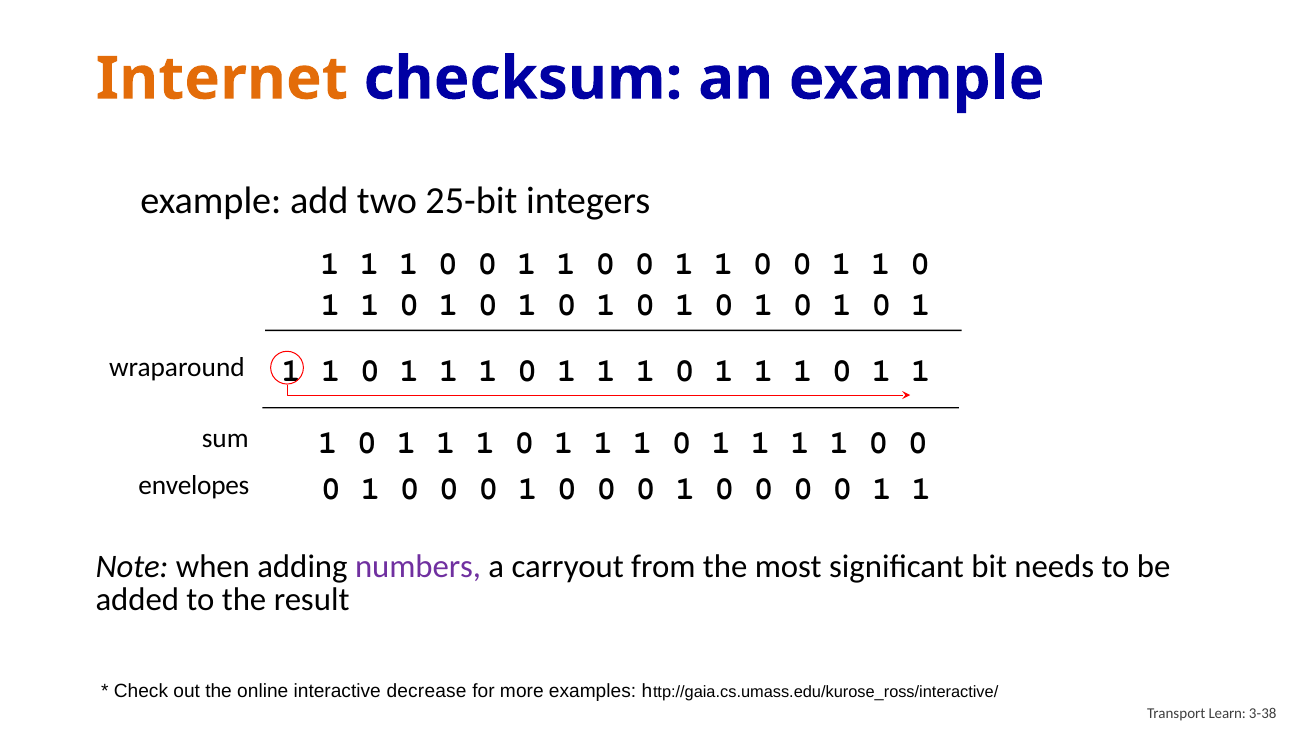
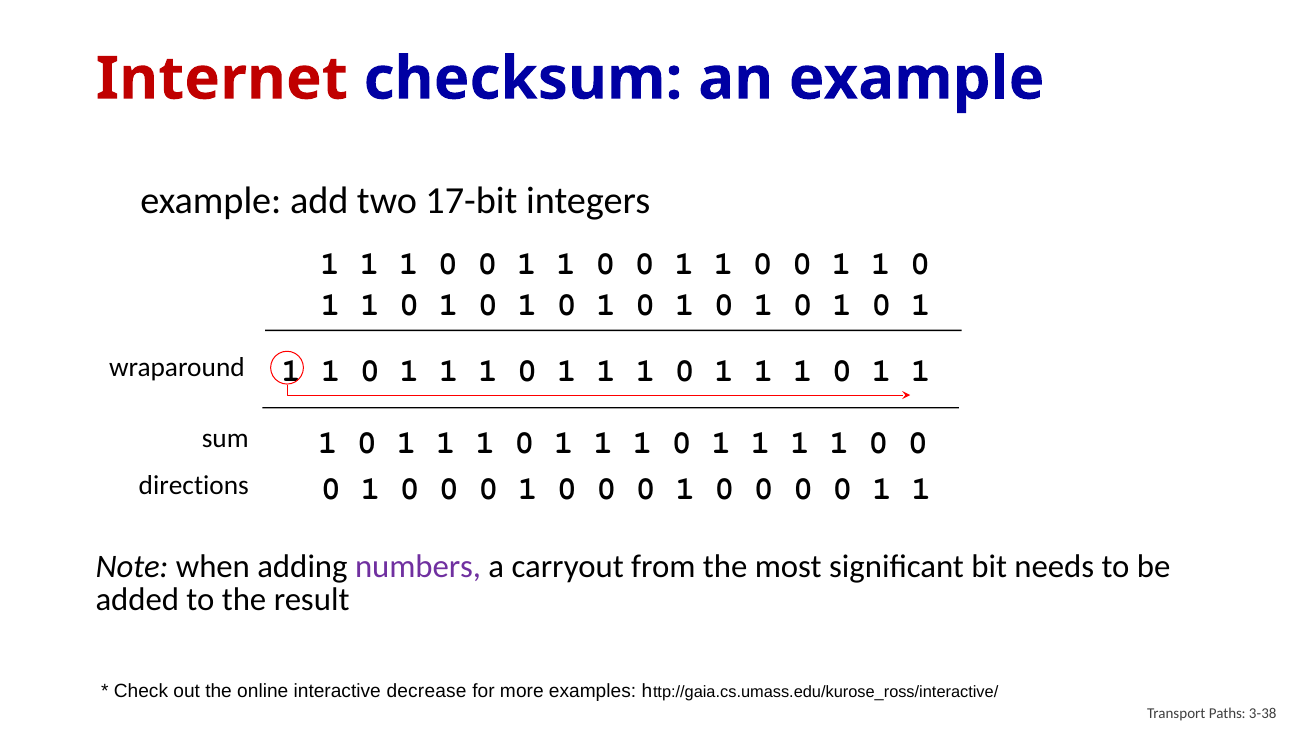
Internet colour: orange -> red
25-bit: 25-bit -> 17-bit
envelopes: envelopes -> directions
Learn: Learn -> Paths
